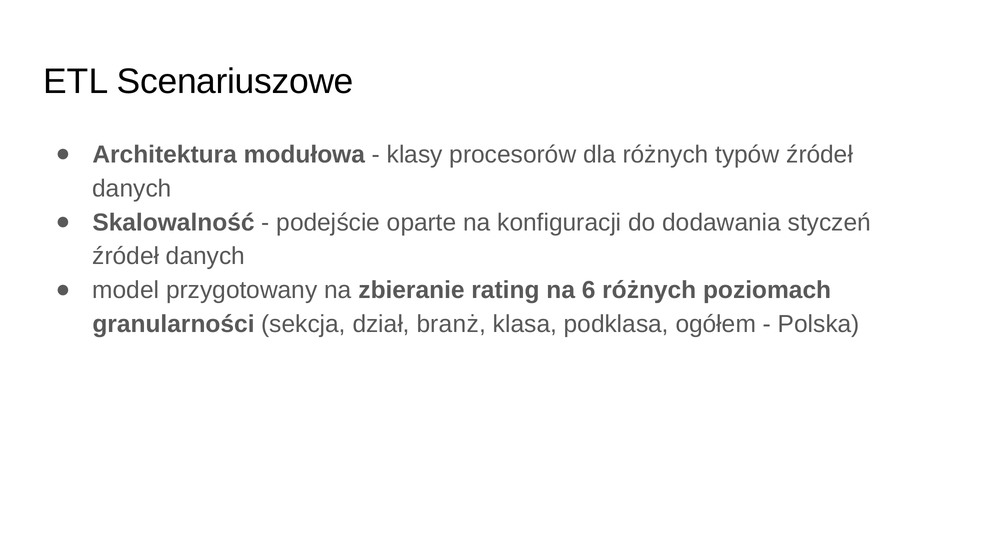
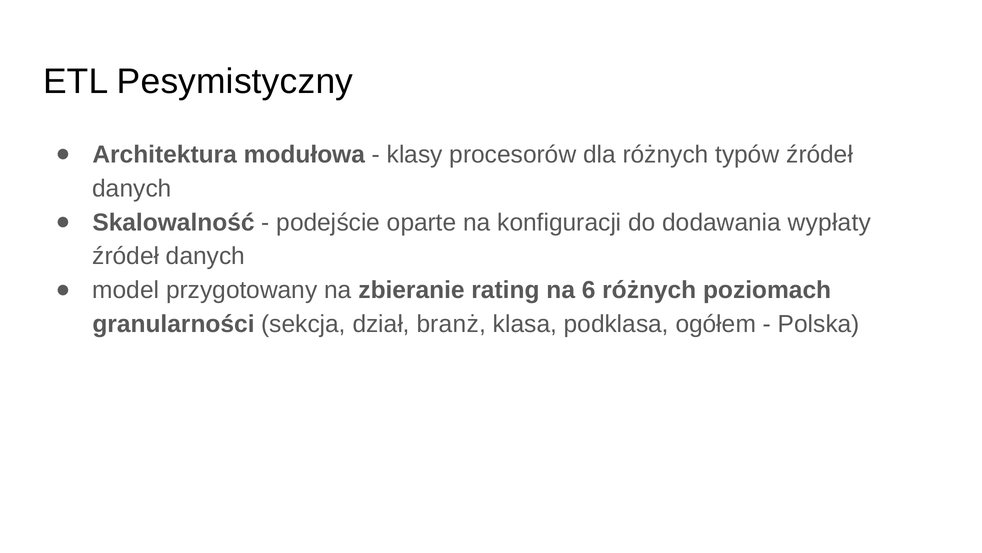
Scenariuszowe: Scenariuszowe -> Pesymistyczny
styczeń: styczeń -> wypłaty
